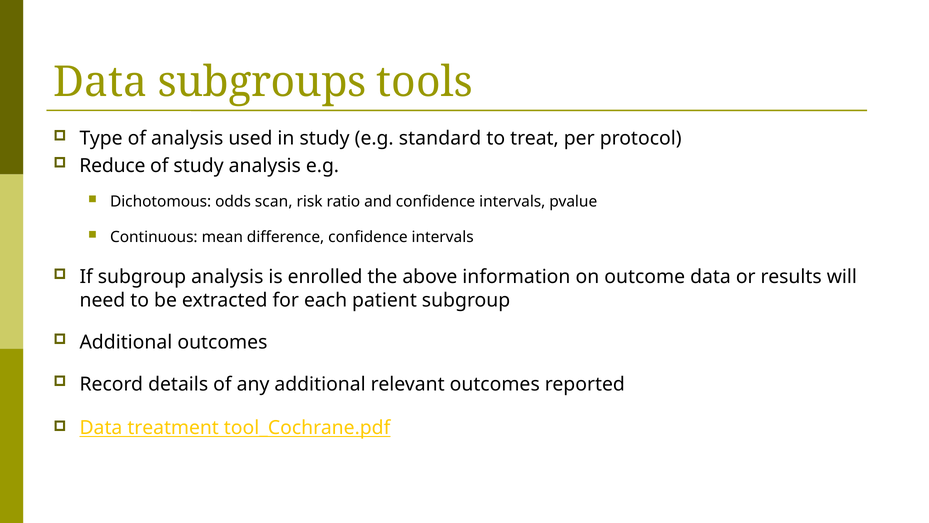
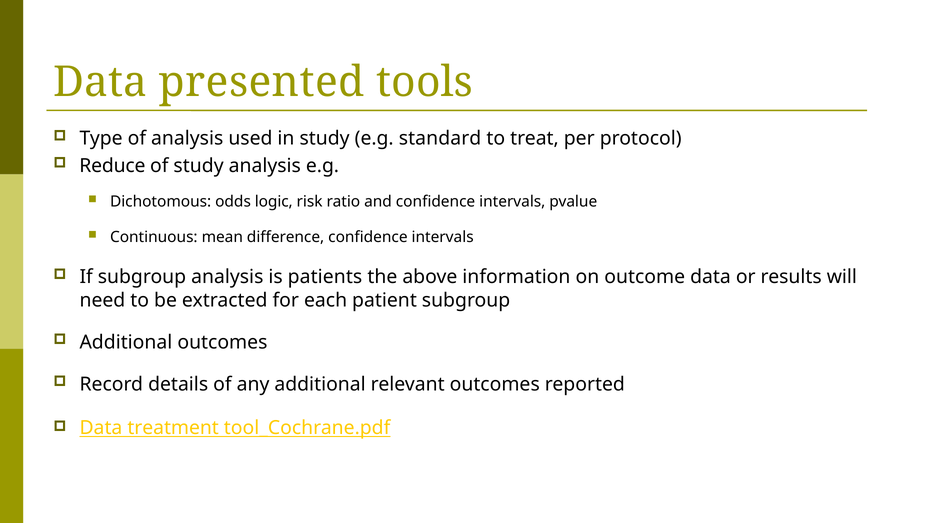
subgroups: subgroups -> presented
scan: scan -> logic
enrolled: enrolled -> patients
